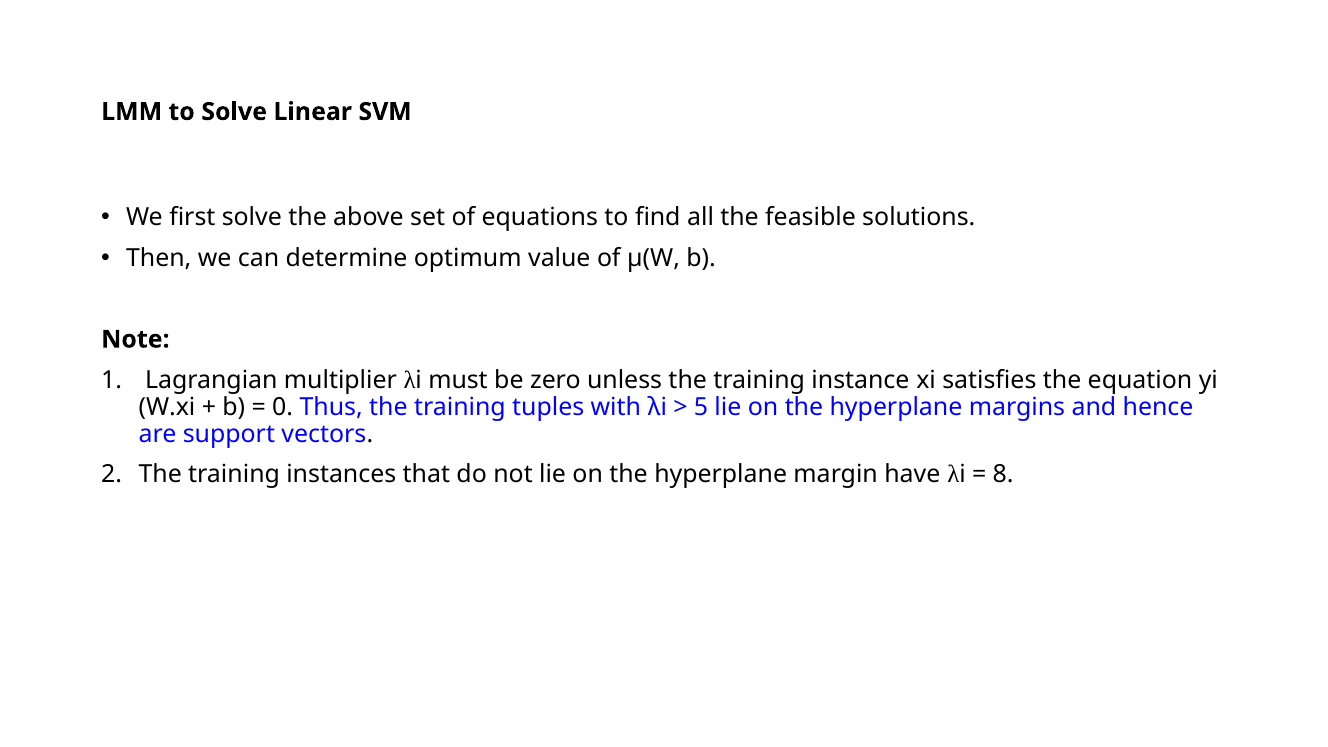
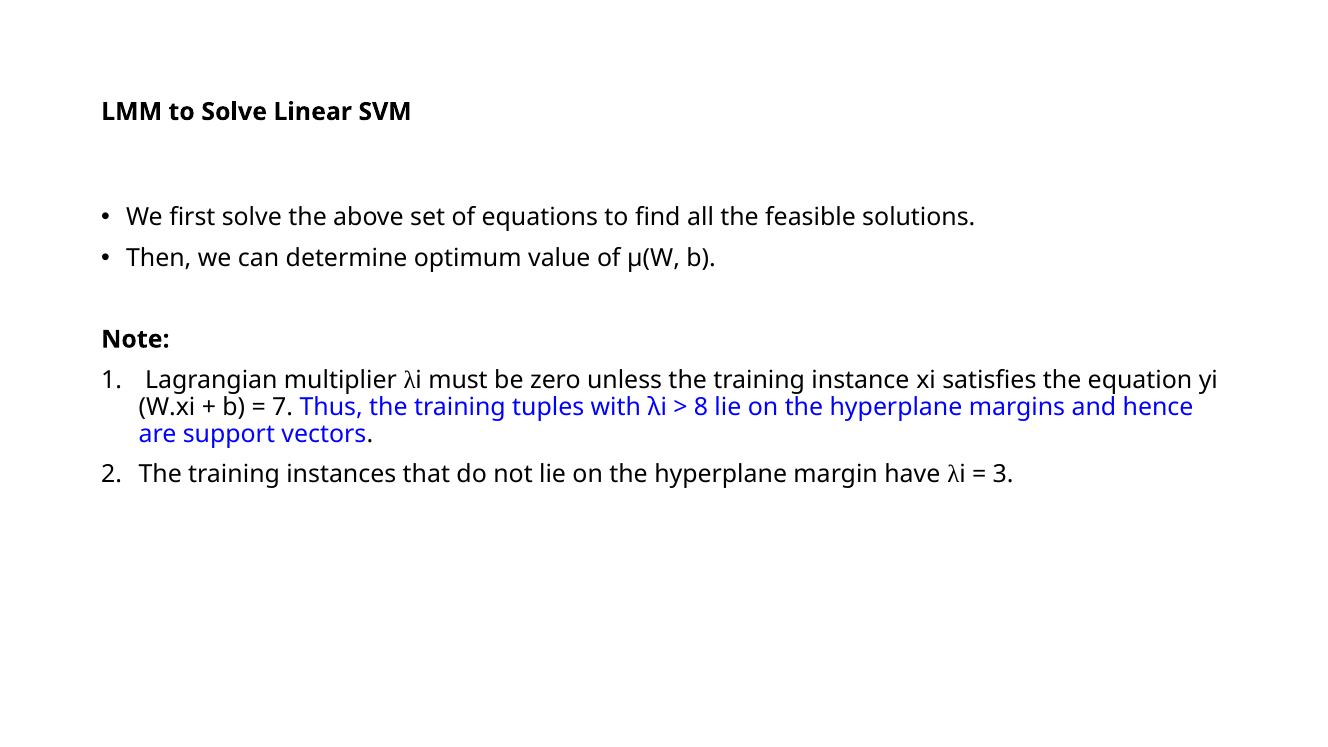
0: 0 -> 7
5: 5 -> 8
8: 8 -> 3
